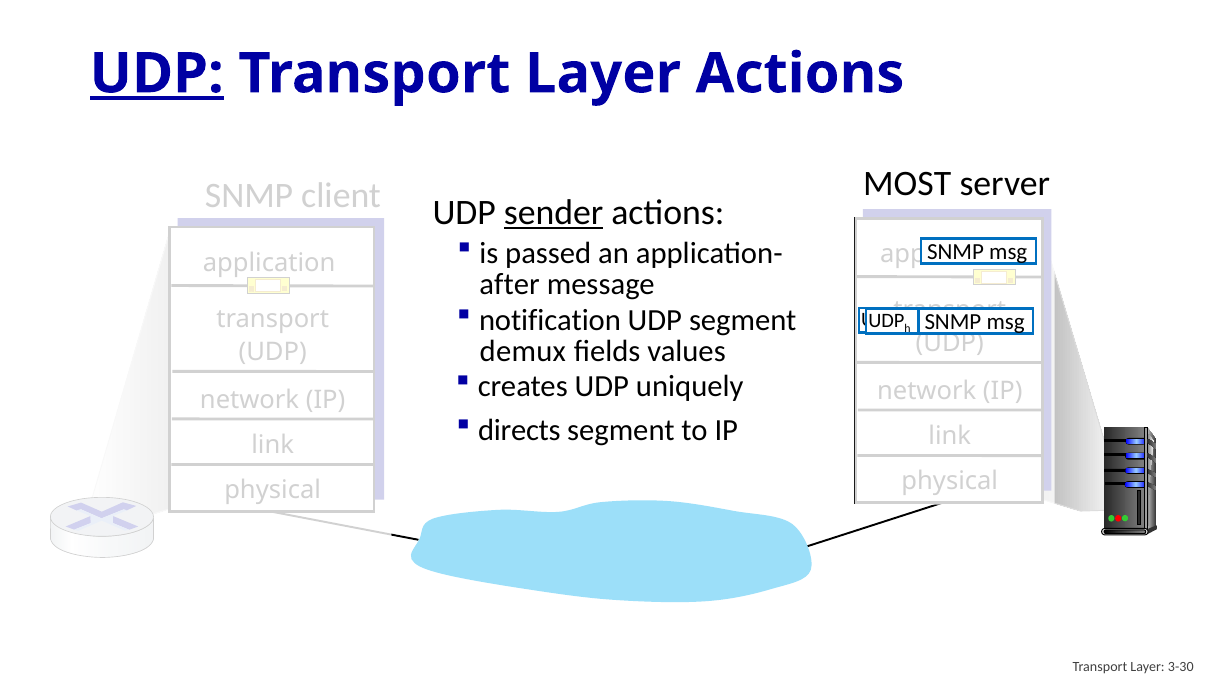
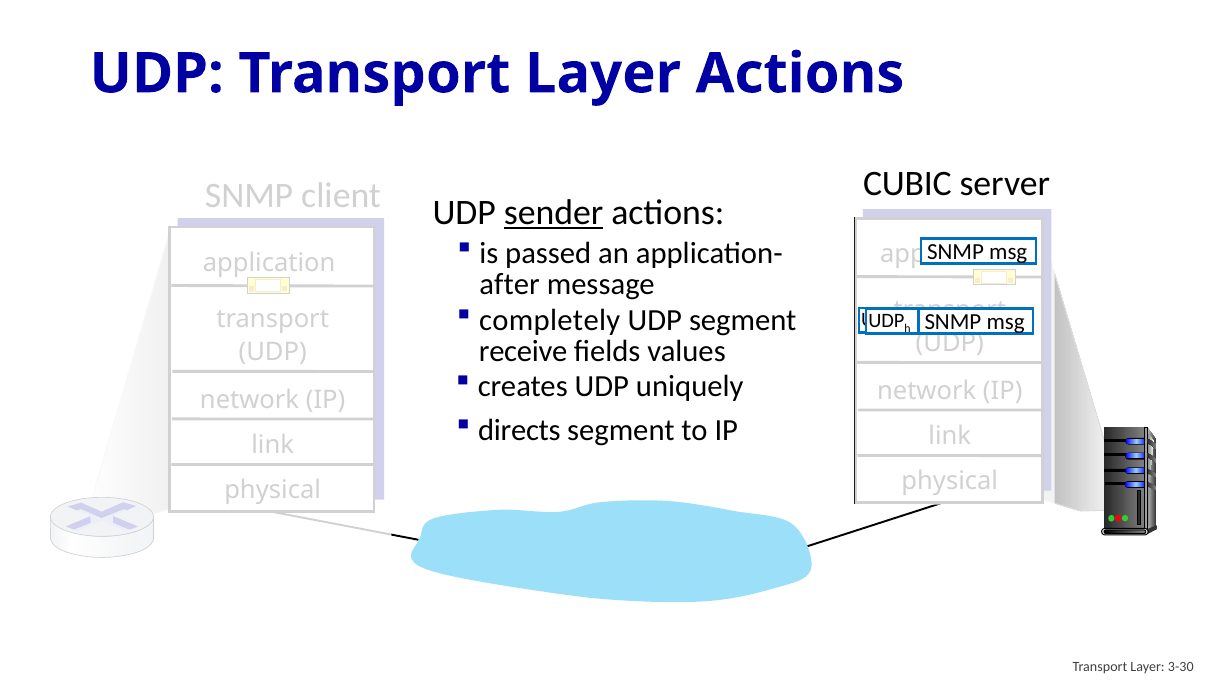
UDP at (157, 74) underline: present -> none
MOST: MOST -> CUBIC
notification: notification -> completely
demux: demux -> receive
